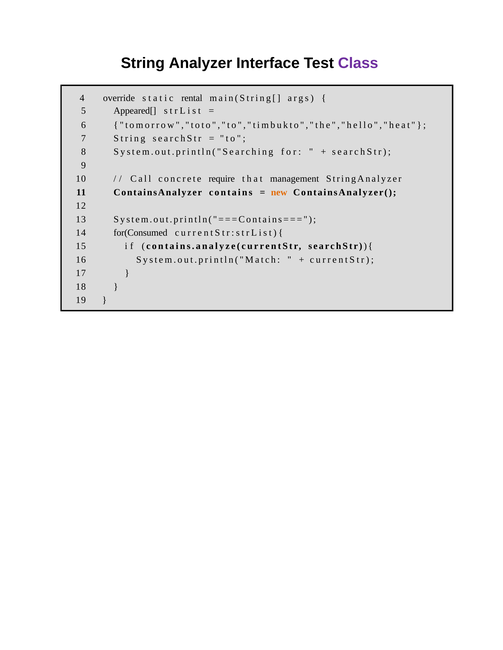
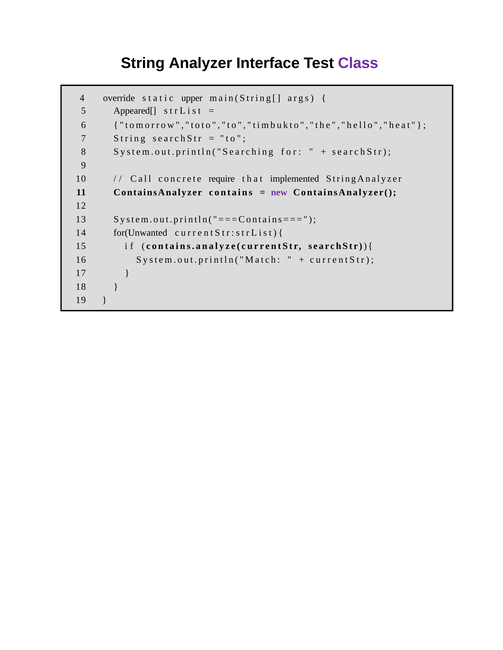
rental: rental -> upper
management: management -> implemented
new colour: orange -> purple
for(Consumed: for(Consumed -> for(Unwanted
